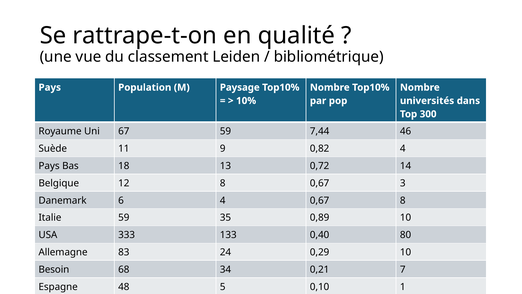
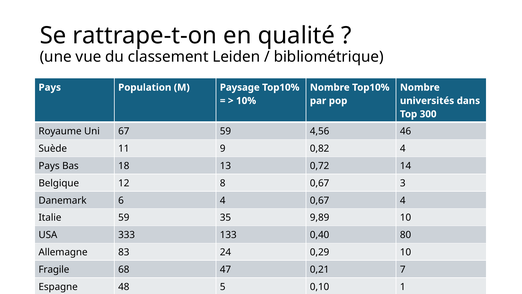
7,44: 7,44 -> 4,56
0,67 8: 8 -> 4
0,89: 0,89 -> 9,89
Besoin: Besoin -> Fragile
34: 34 -> 47
